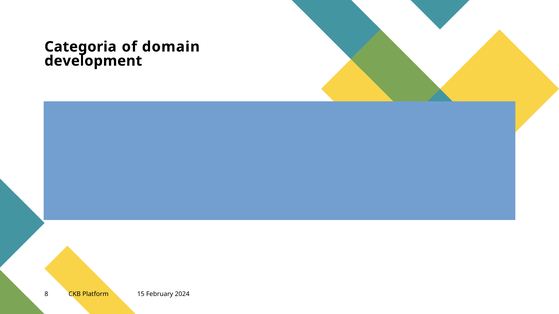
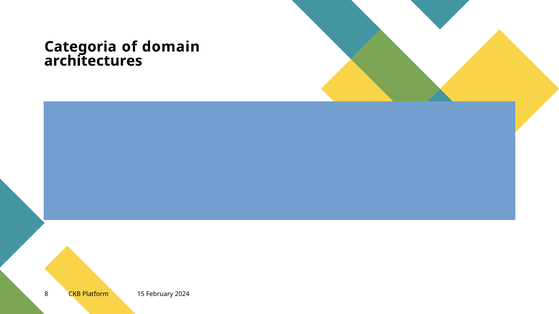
development: development -> architectures
